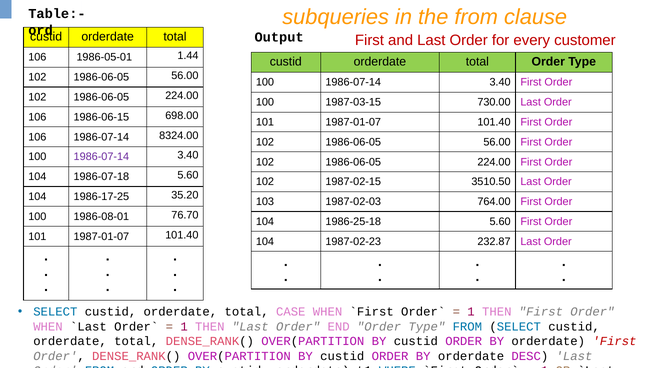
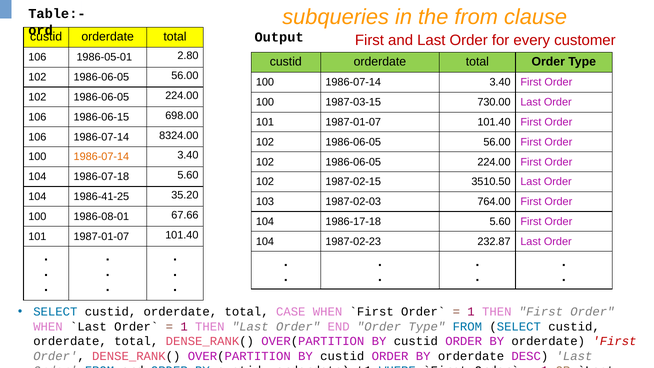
1.44: 1.44 -> 2.80
1986-07-14 at (101, 157) colour: purple -> orange
1986-17-25: 1986-17-25 -> 1986-41-25
76.70: 76.70 -> 67.66
1986-25-18: 1986-25-18 -> 1986-17-18
